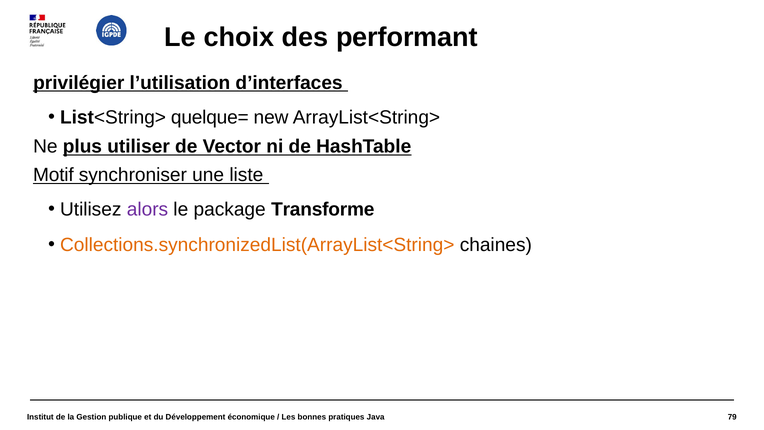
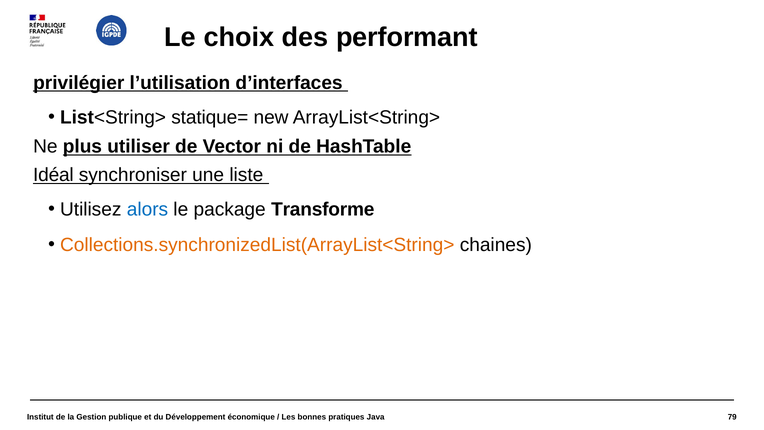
quelque=: quelque= -> statique=
Motif: Motif -> Idéal
alors colour: purple -> blue
